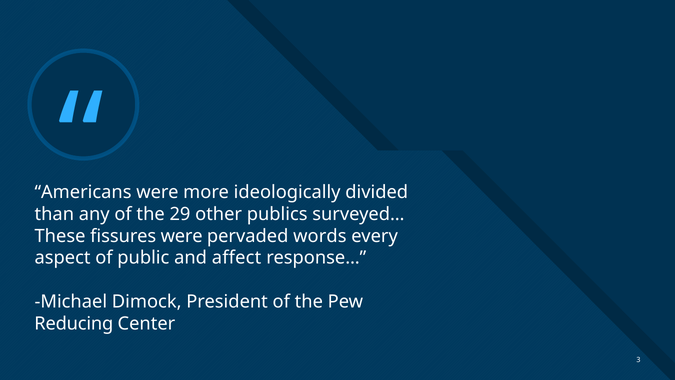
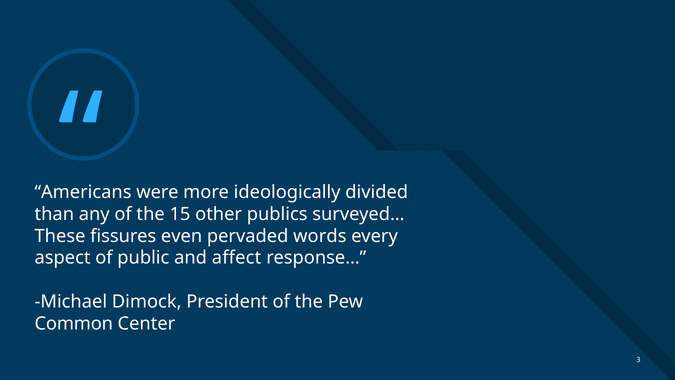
29: 29 -> 15
fissures were: were -> even
Reducing: Reducing -> Common
